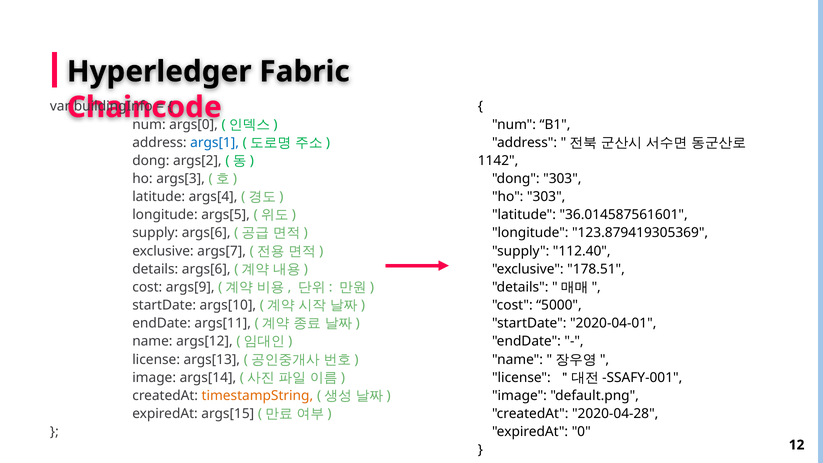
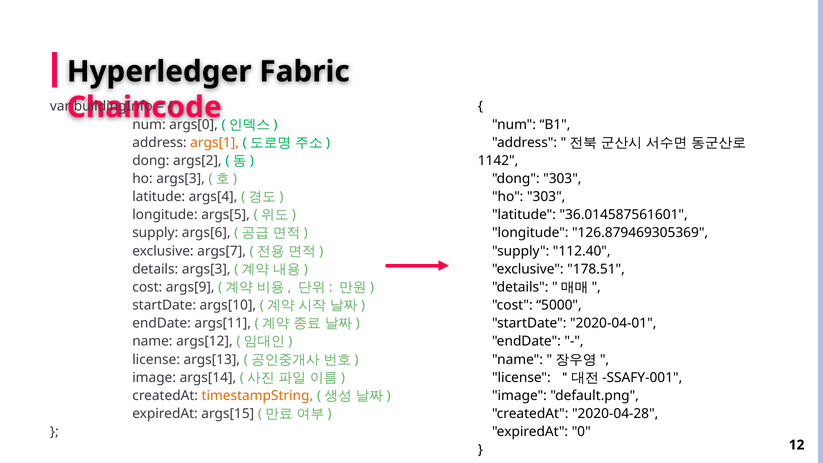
args[1 colour: blue -> orange
123.879419305369: 123.879419305369 -> 126.879469305369
details args[6: args[6 -> args[3
